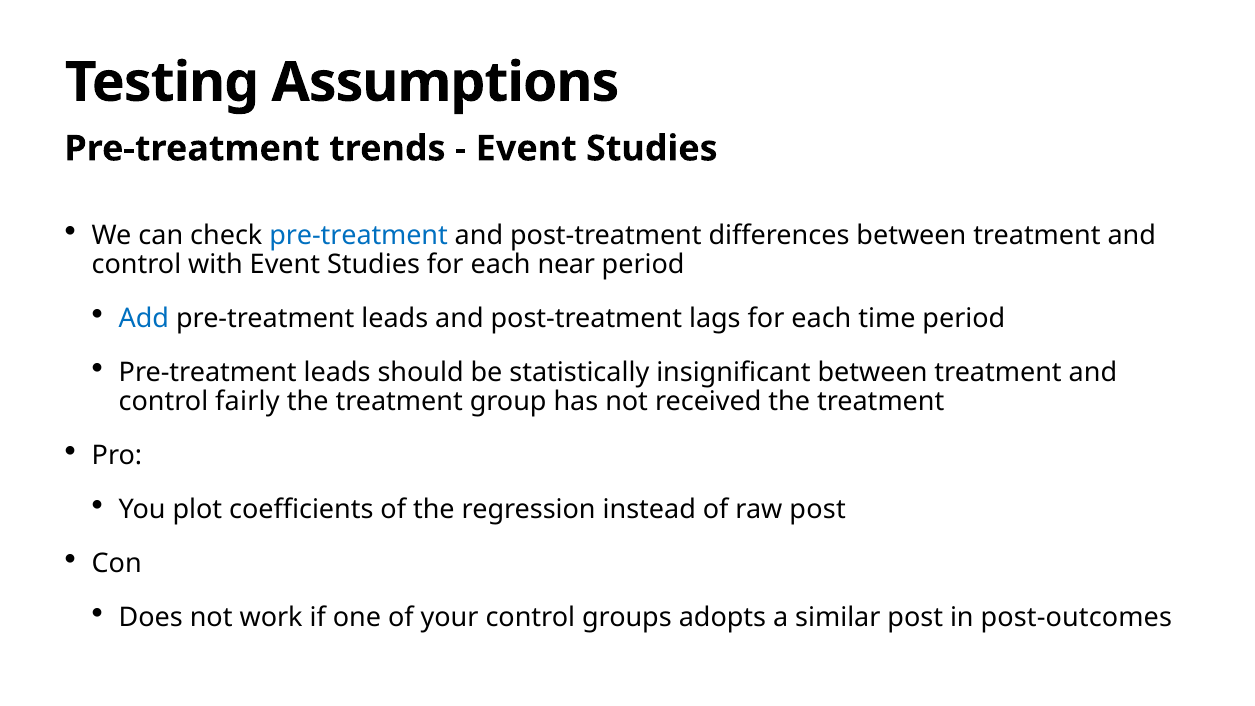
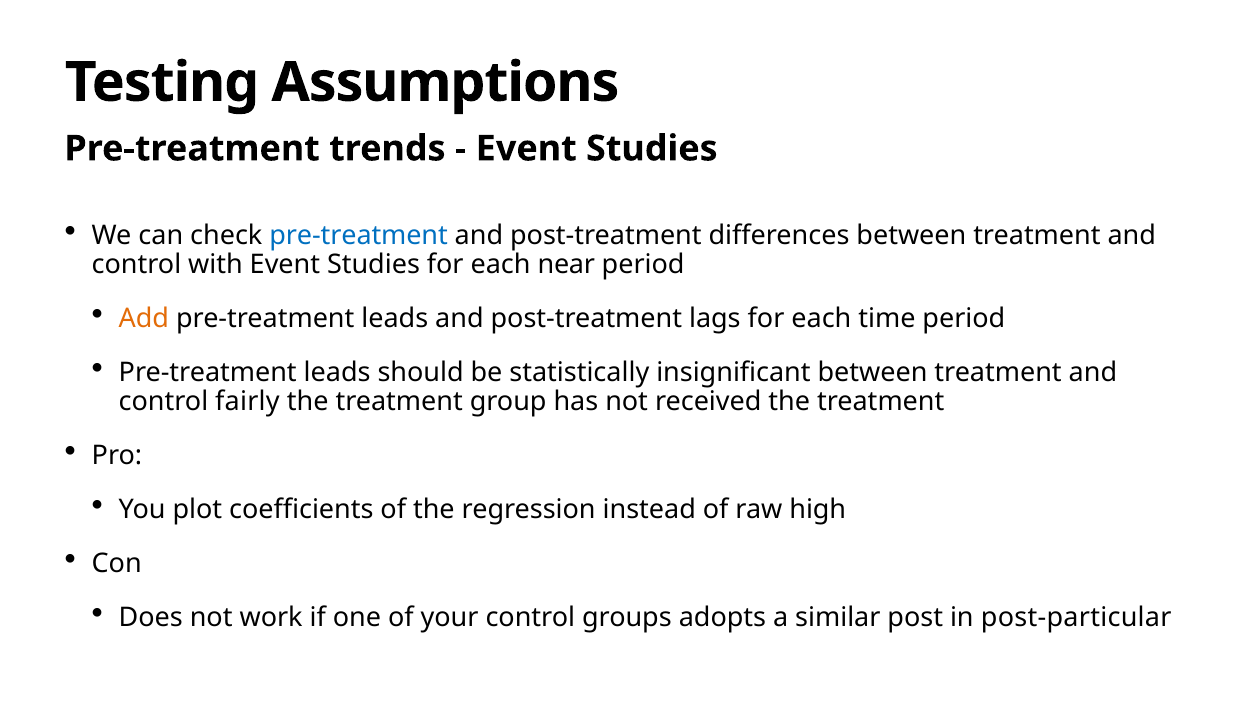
Add colour: blue -> orange
raw post: post -> high
post-outcomes: post-outcomes -> post-particular
